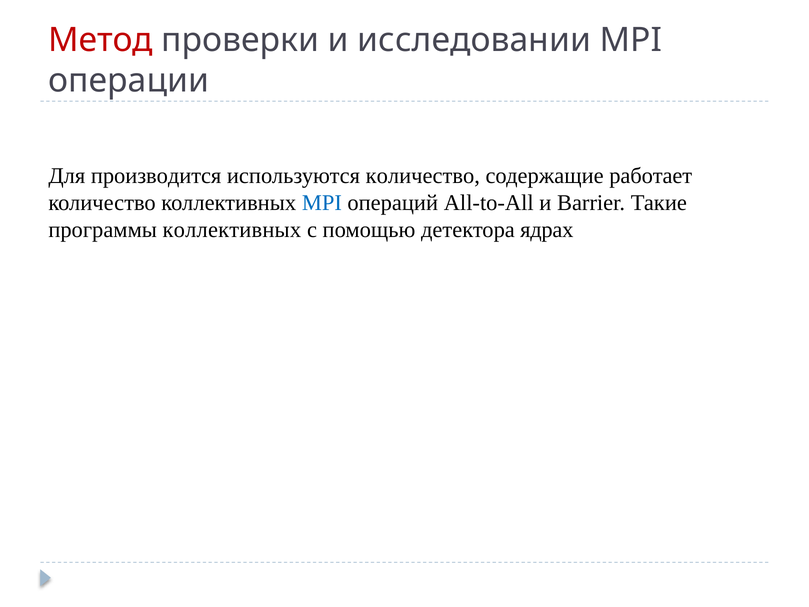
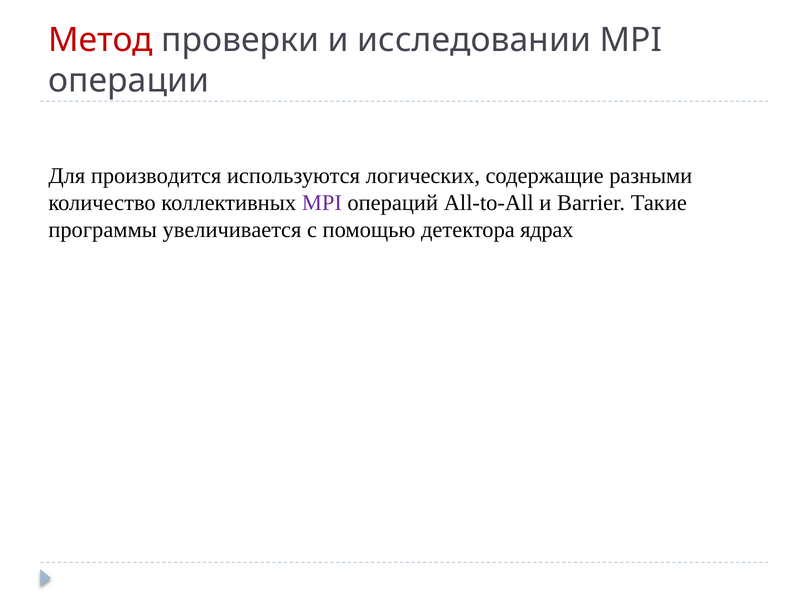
используются количество: количество -> логических
работает: работает -> разными
MPI at (322, 203) colour: blue -> purple
программы коллективных: коллективных -> увеличивается
